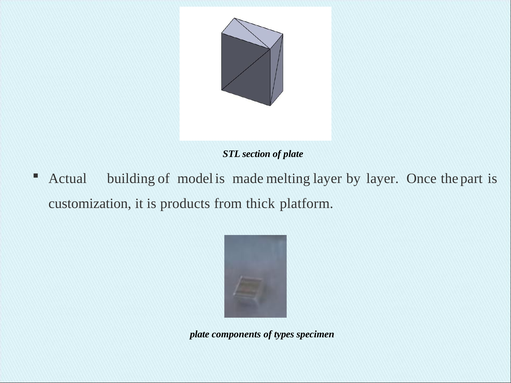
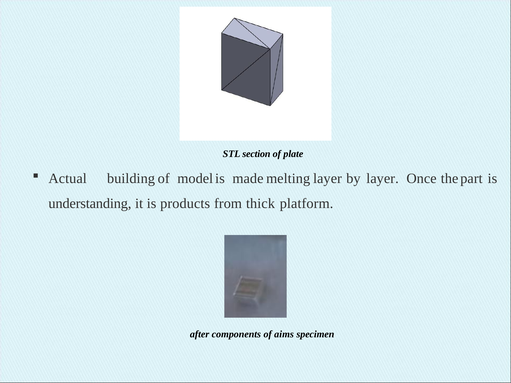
customization: customization -> understanding
plate at (200, 335): plate -> after
types: types -> aims
